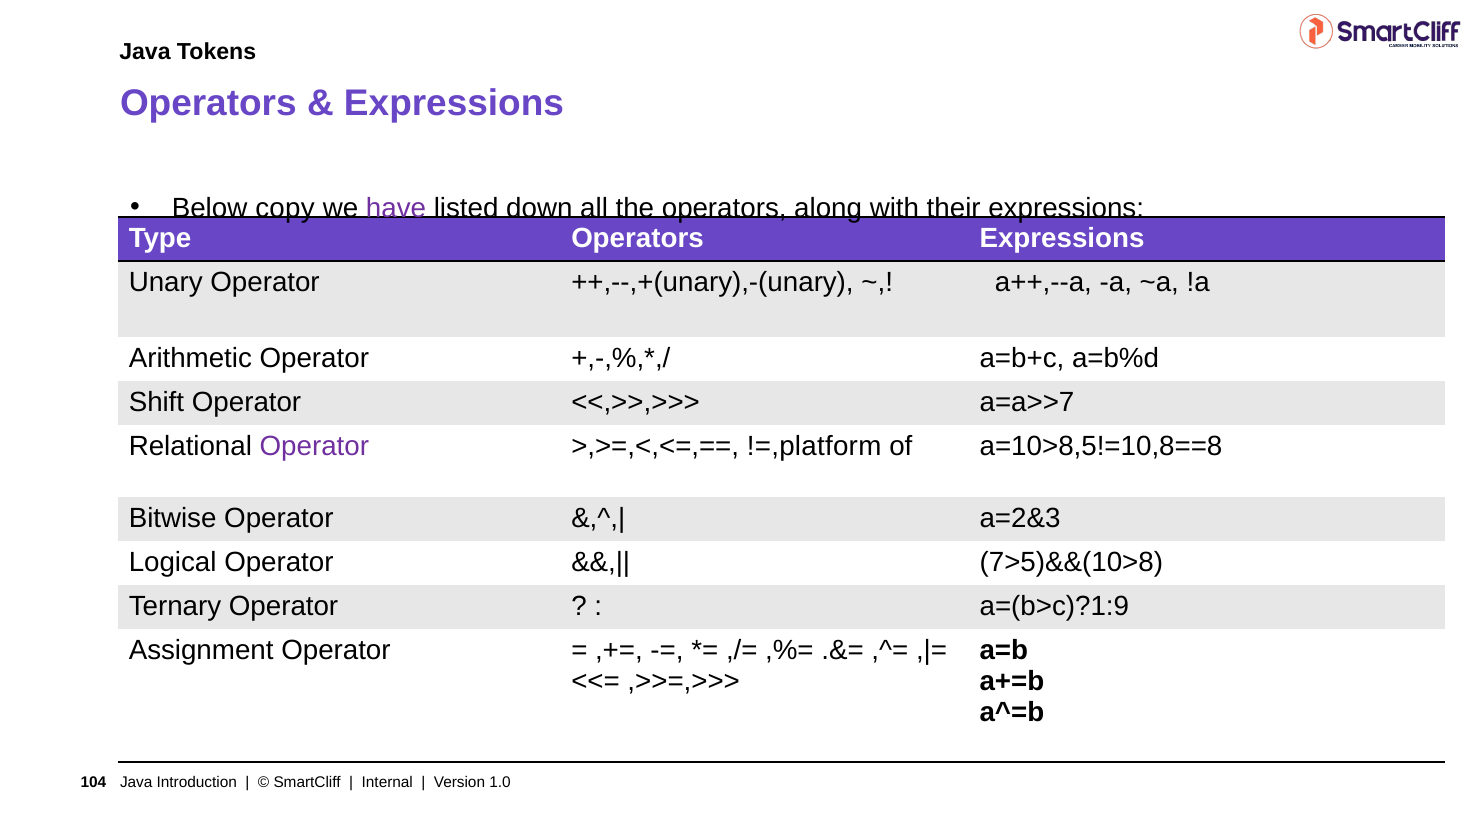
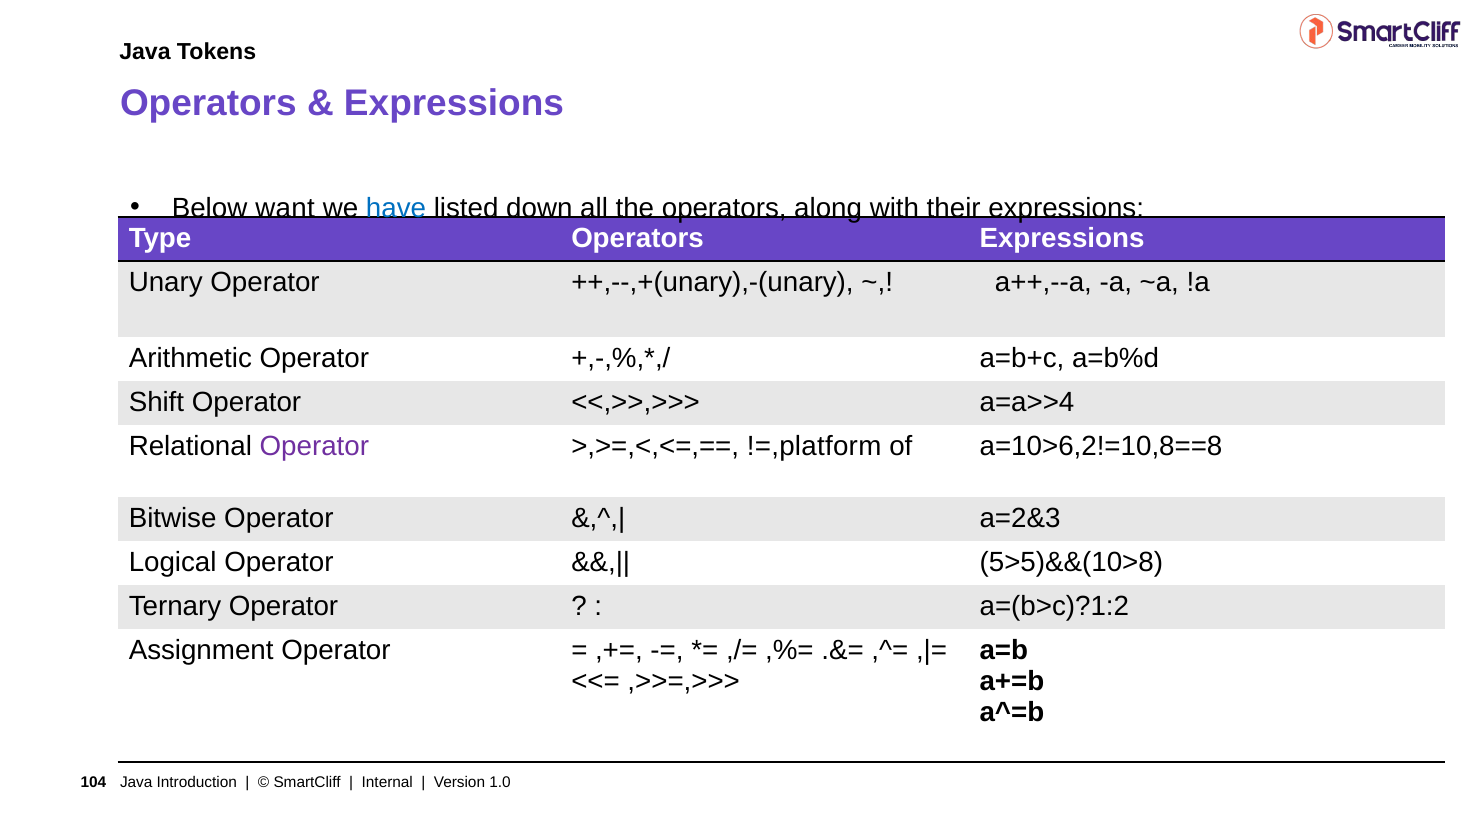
copy: copy -> want
have colour: purple -> blue
a=a>>7: a=a>>7 -> a=a>>4
a=10>8,5!=10,8==8: a=10>8,5!=10,8==8 -> a=10>6,2!=10,8==8
7>5)&&(10>8: 7>5)&&(10>8 -> 5>5)&&(10>8
a=(b>c)?1:9: a=(b>c)?1:9 -> a=(b>c)?1:2
